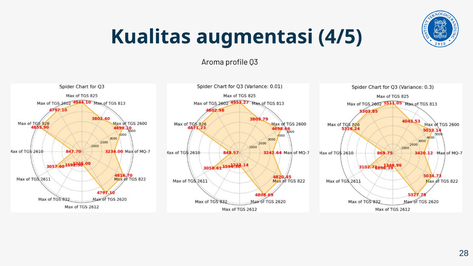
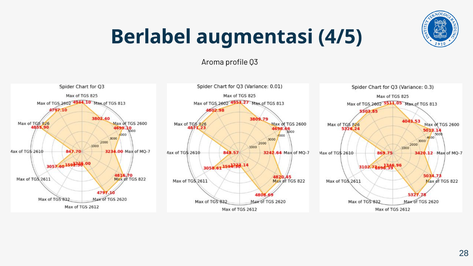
Kualitas: Kualitas -> Berlabel
